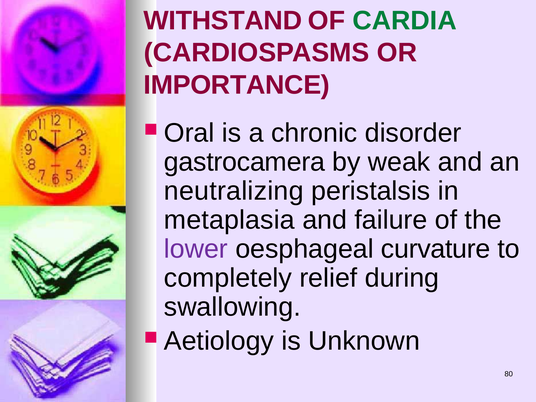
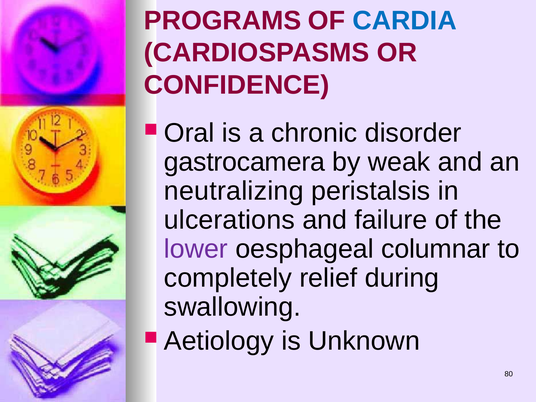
WITHSTAND: WITHSTAND -> PROGRAMS
CARDIA colour: green -> blue
IMPORTANCE: IMPORTANCE -> CONFIDENCE
metaplasia: metaplasia -> ulcerations
curvature: curvature -> columnar
